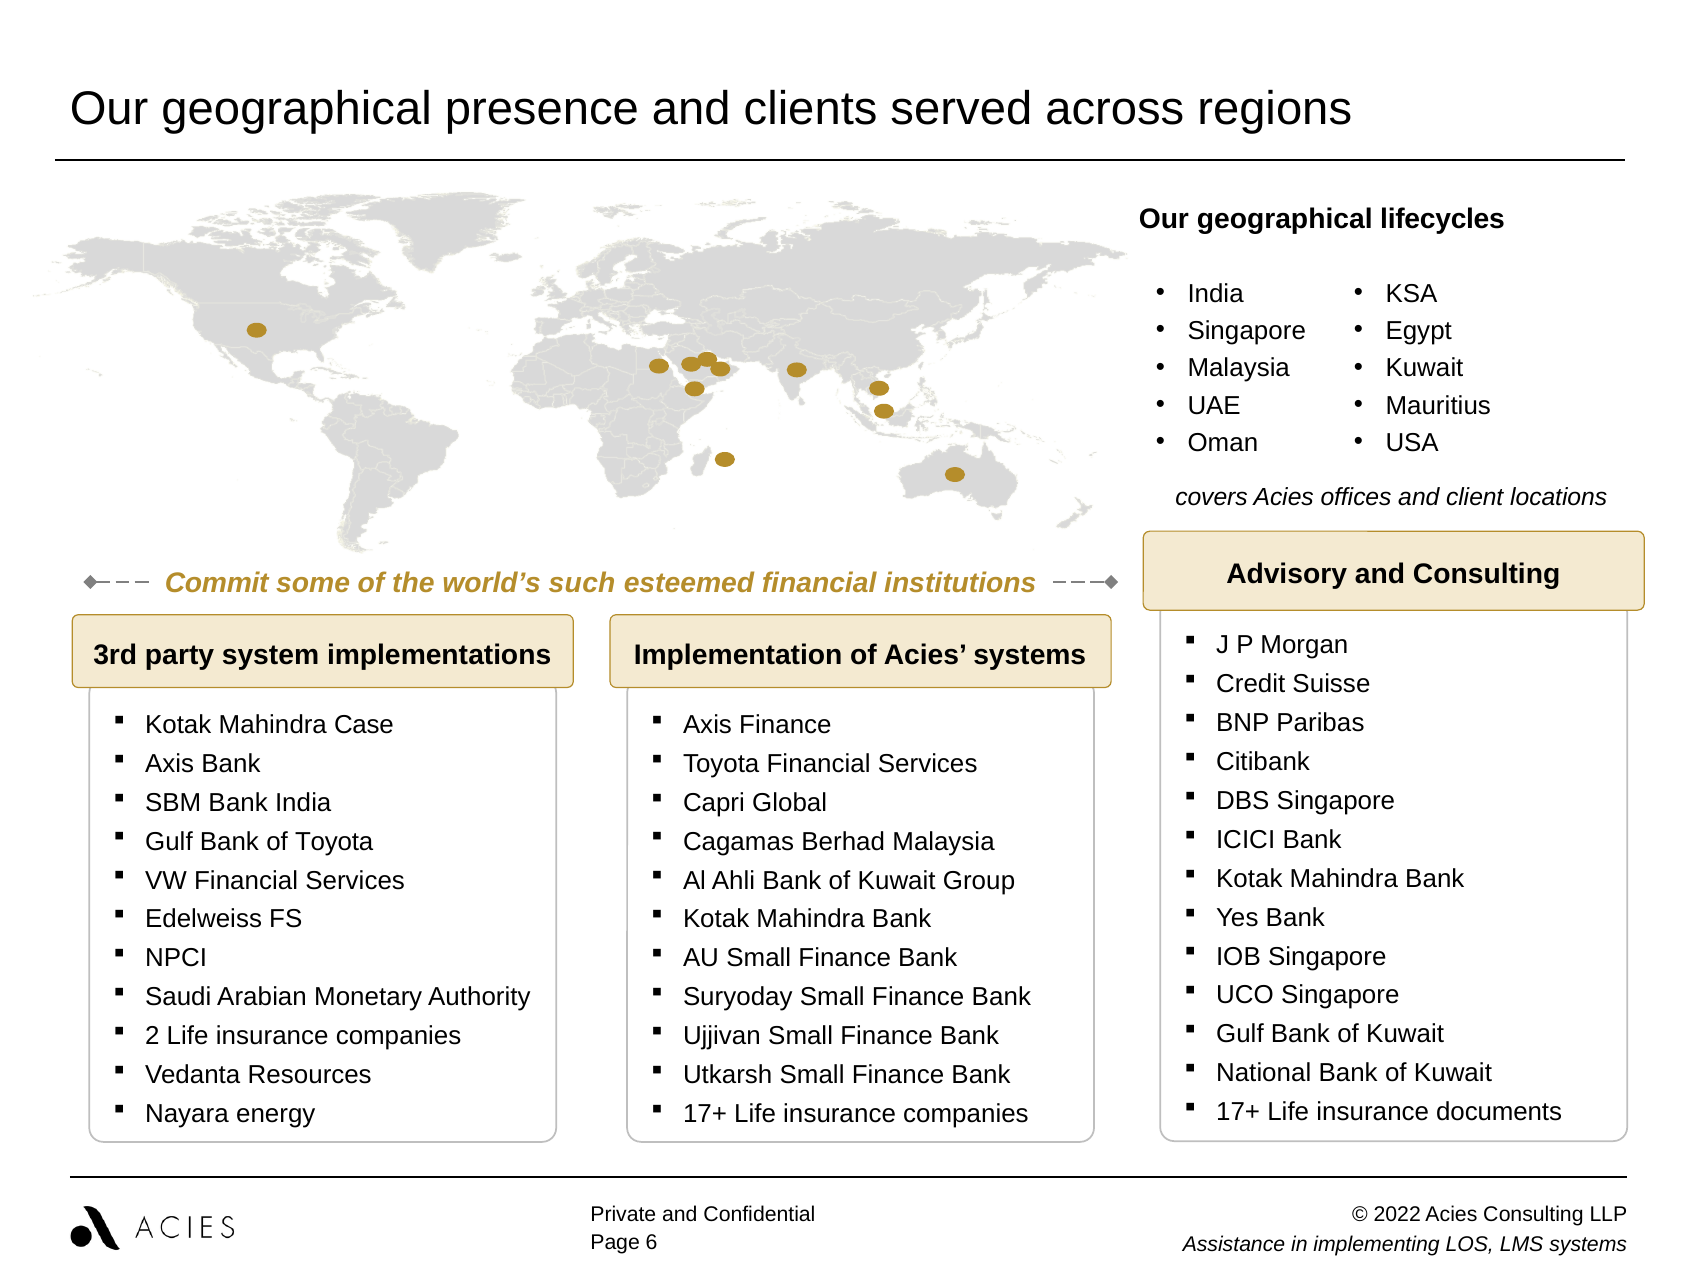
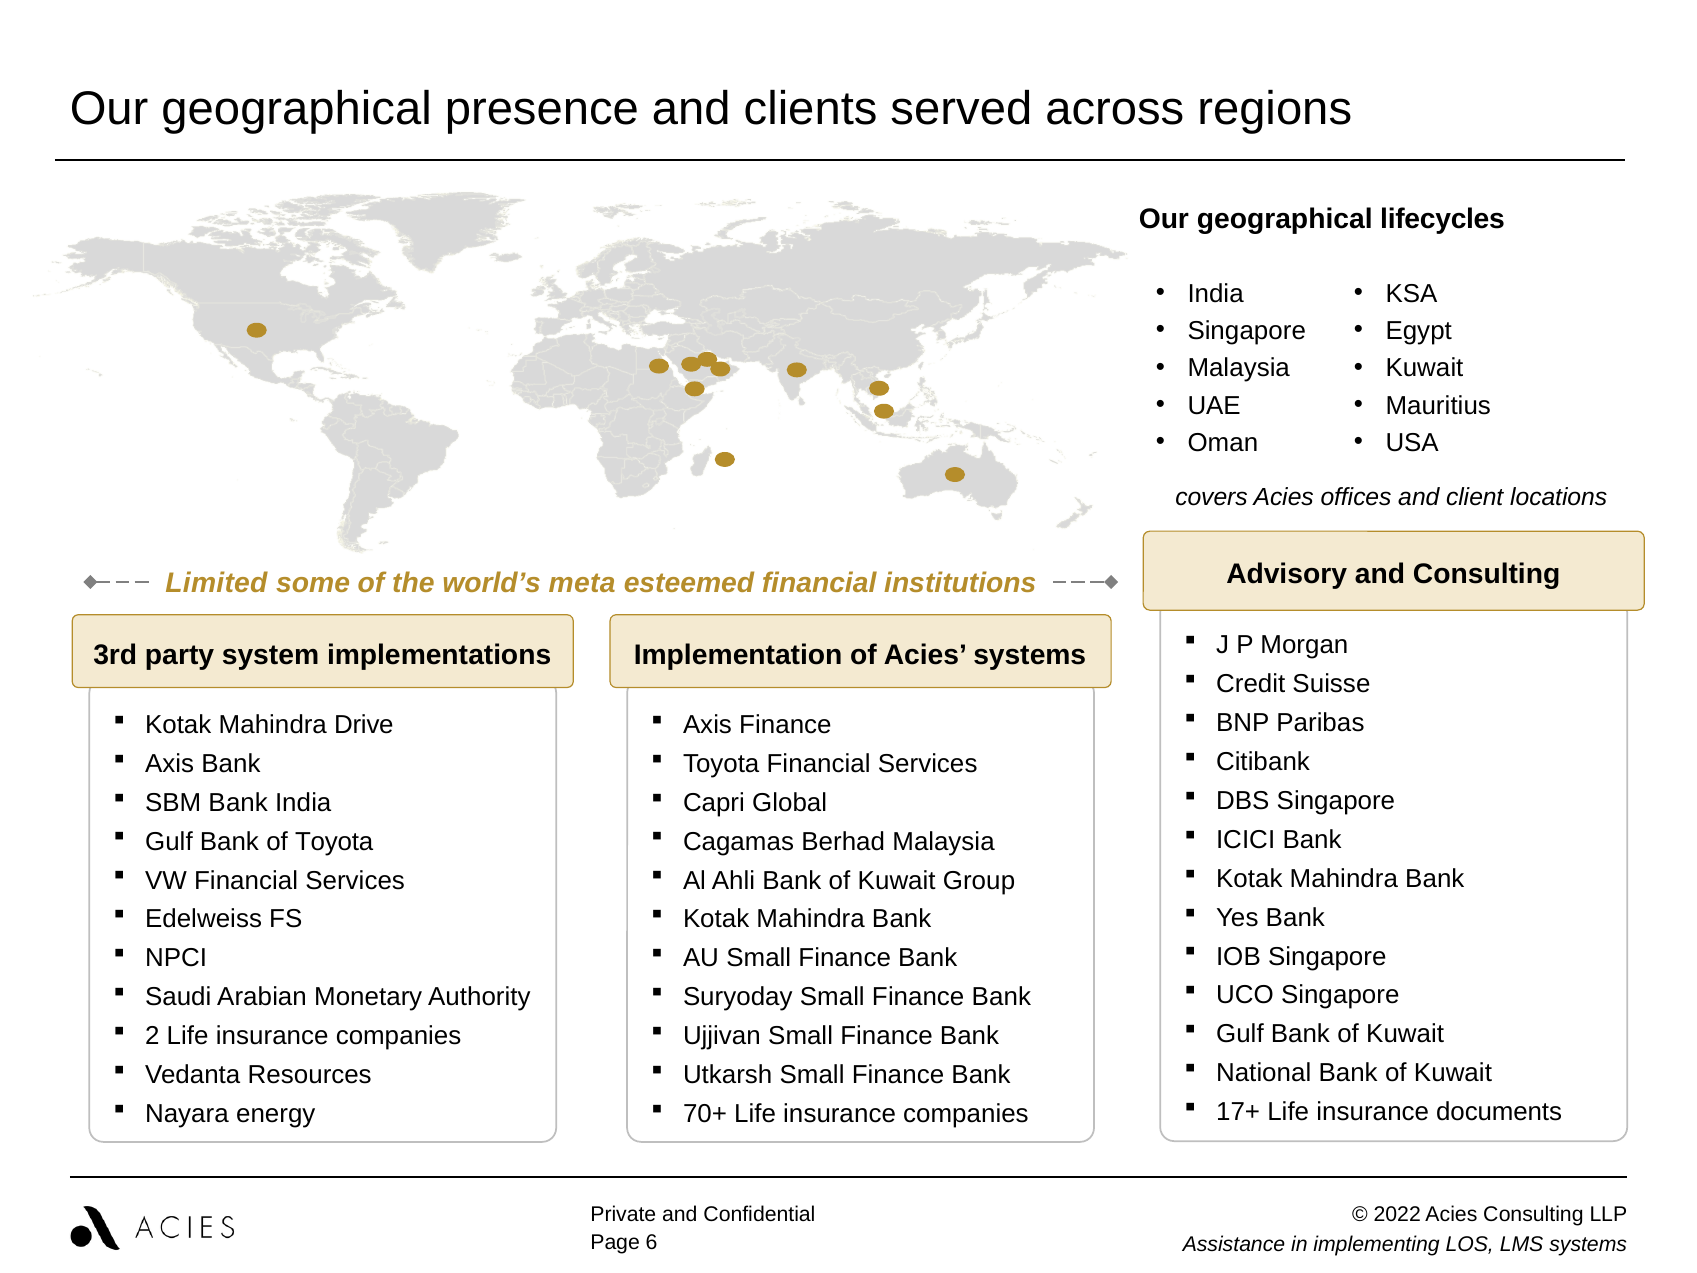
Commit: Commit -> Limited
such: such -> meta
Case: Case -> Drive
17+ at (705, 1114): 17+ -> 70+
